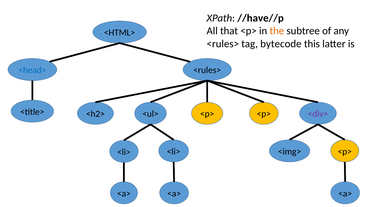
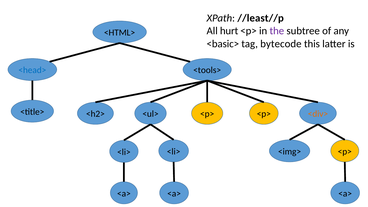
//have//p: //have//p -> //least//p
that: that -> hurt
the colour: orange -> purple
<rules> at (223, 44): <rules> -> <basic>
<rules> at (207, 70): <rules> -> <tools>
<div> colour: purple -> orange
